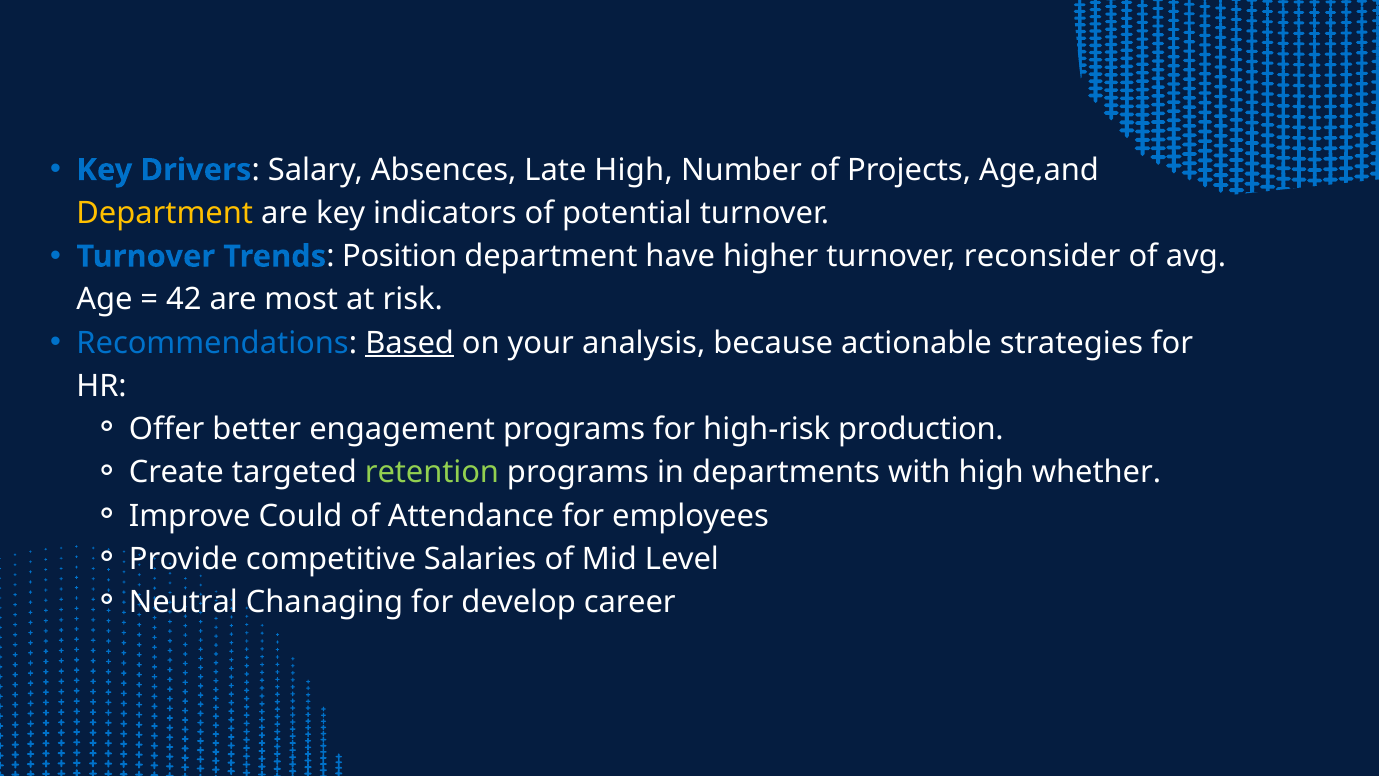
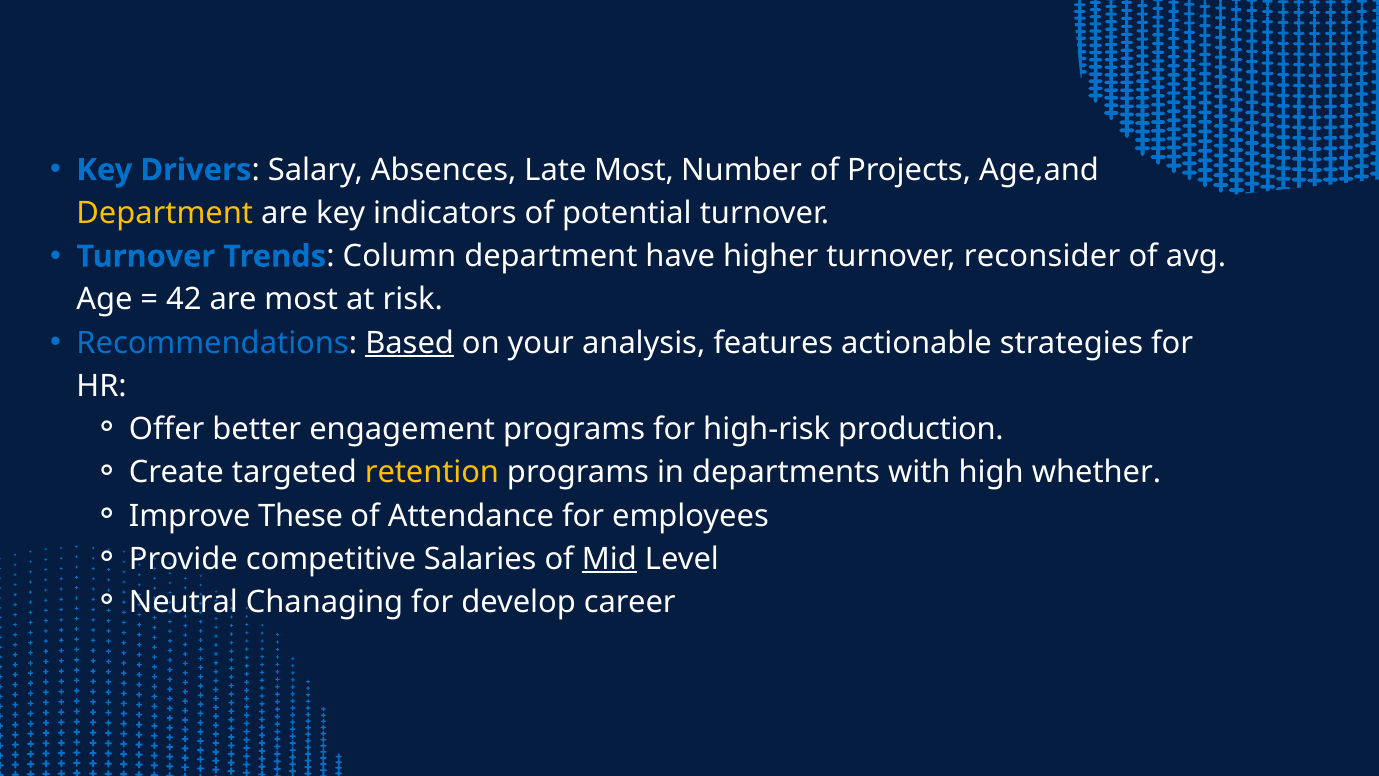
Late High: High -> Most
Position: Position -> Column
because: because -> features
retention colour: light green -> yellow
Could: Could -> These
Mid underline: none -> present
